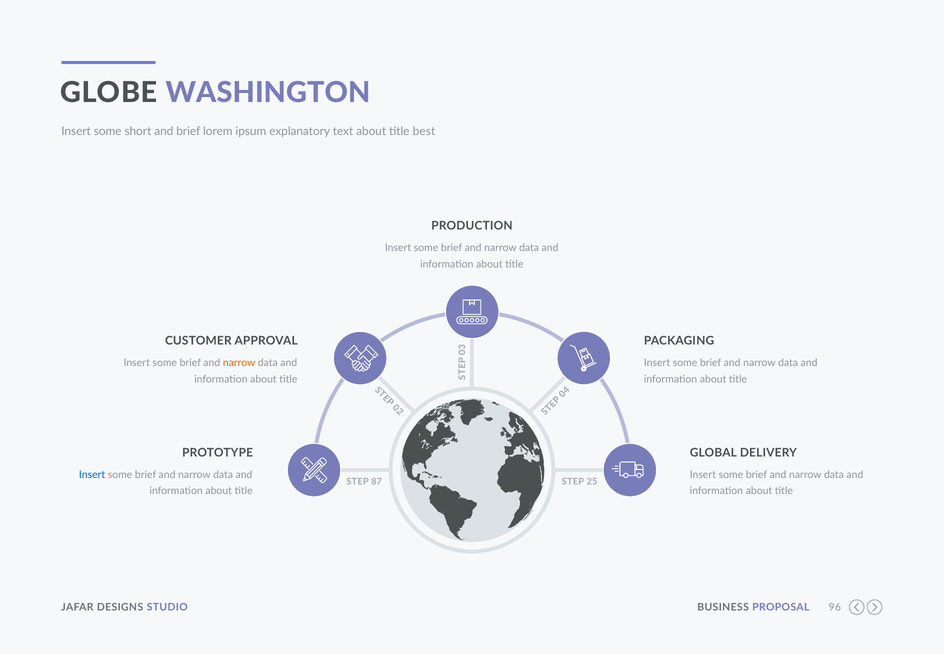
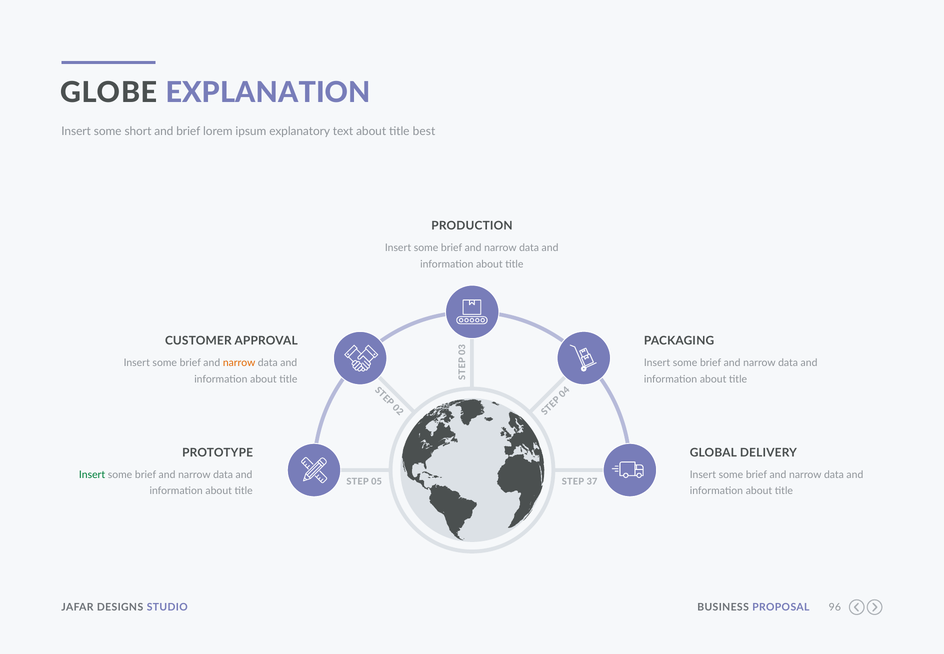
WASHINGTON: WASHINGTON -> EXPLANATION
Insert at (92, 474) colour: blue -> green
87: 87 -> 05
25: 25 -> 37
